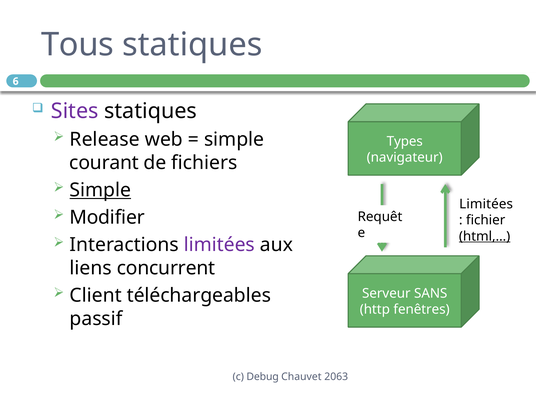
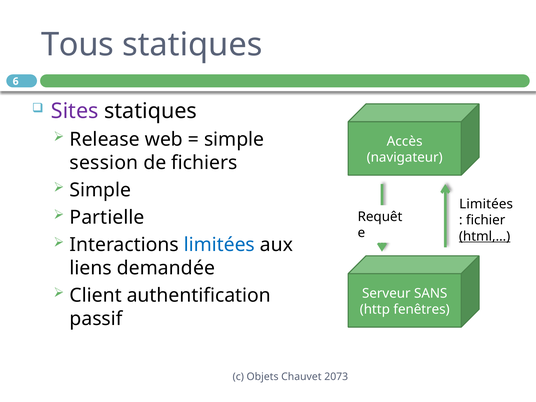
Types: Types -> Accès
courant: courant -> session
Simple at (100, 190) underline: present -> none
Modifier: Modifier -> Partielle
limitées at (219, 245) colour: purple -> blue
concurrent: concurrent -> demandée
téléchargeables: téléchargeables -> authentification
Debug: Debug -> Objets
2063: 2063 -> 2073
